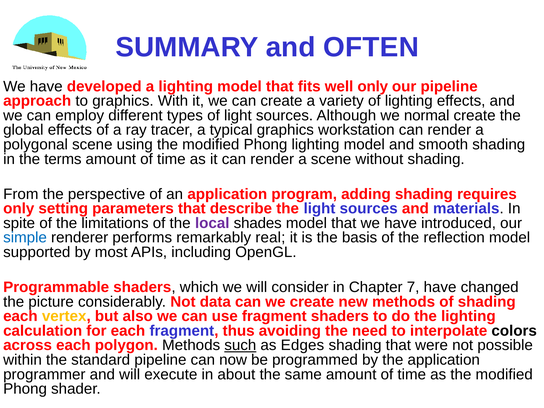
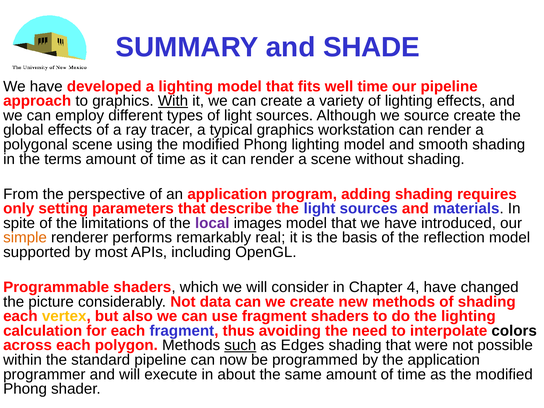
OFTEN: OFTEN -> SHADE
well only: only -> time
With underline: none -> present
normal: normal -> source
shades: shades -> images
simple colour: blue -> orange
7: 7 -> 4
